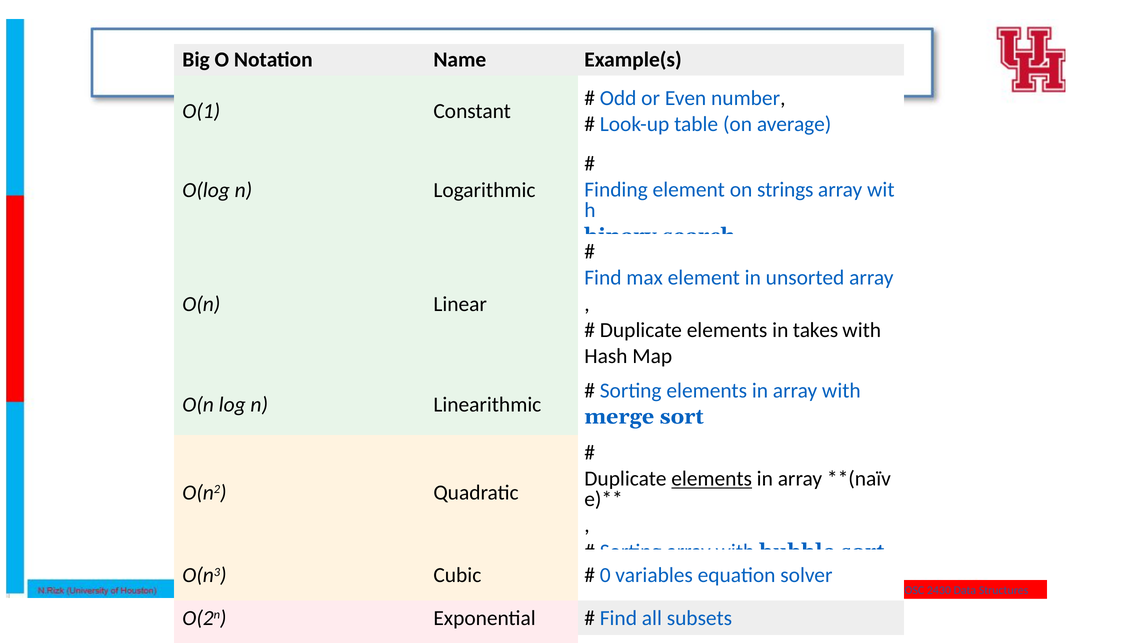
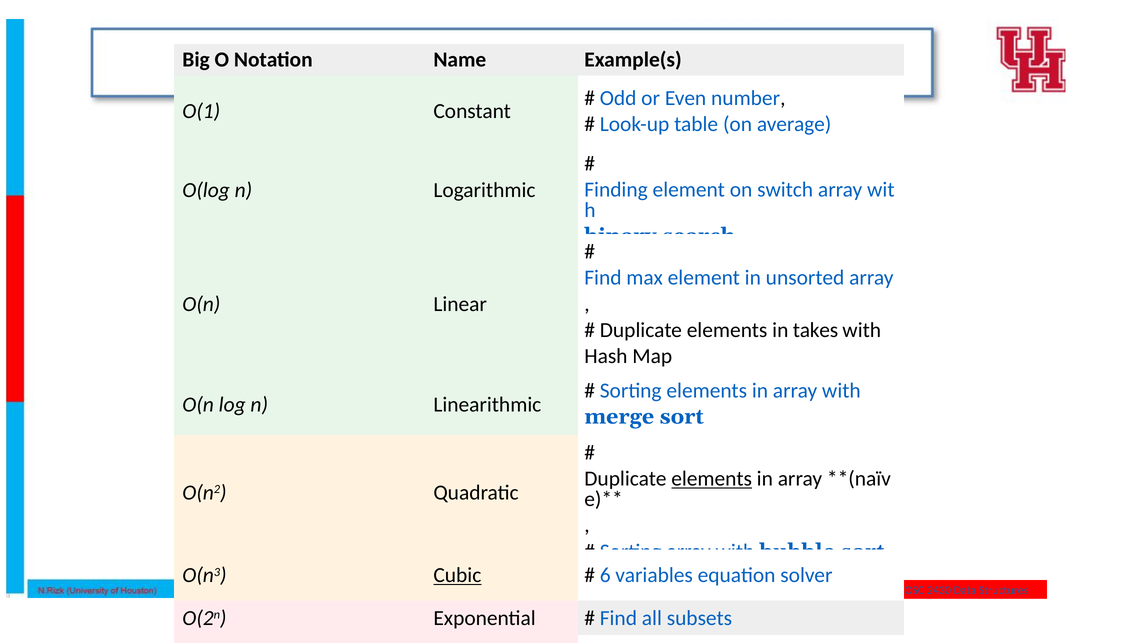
strings: strings -> switch
Cubic underline: none -> present
0: 0 -> 6
